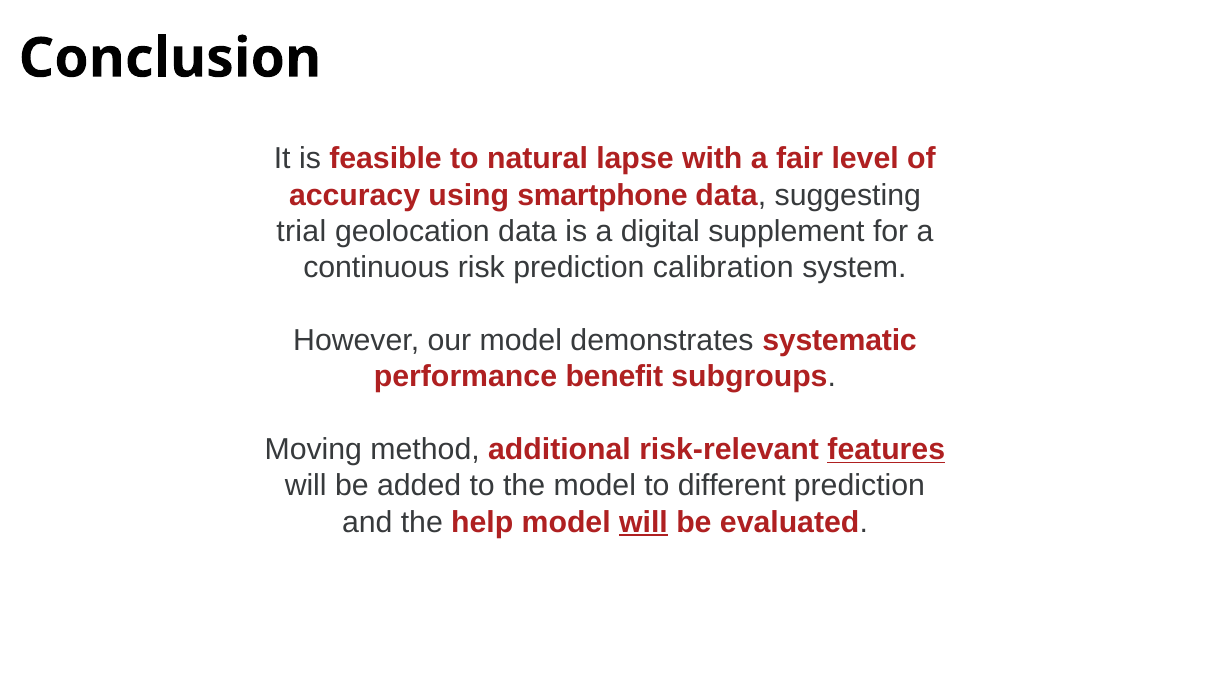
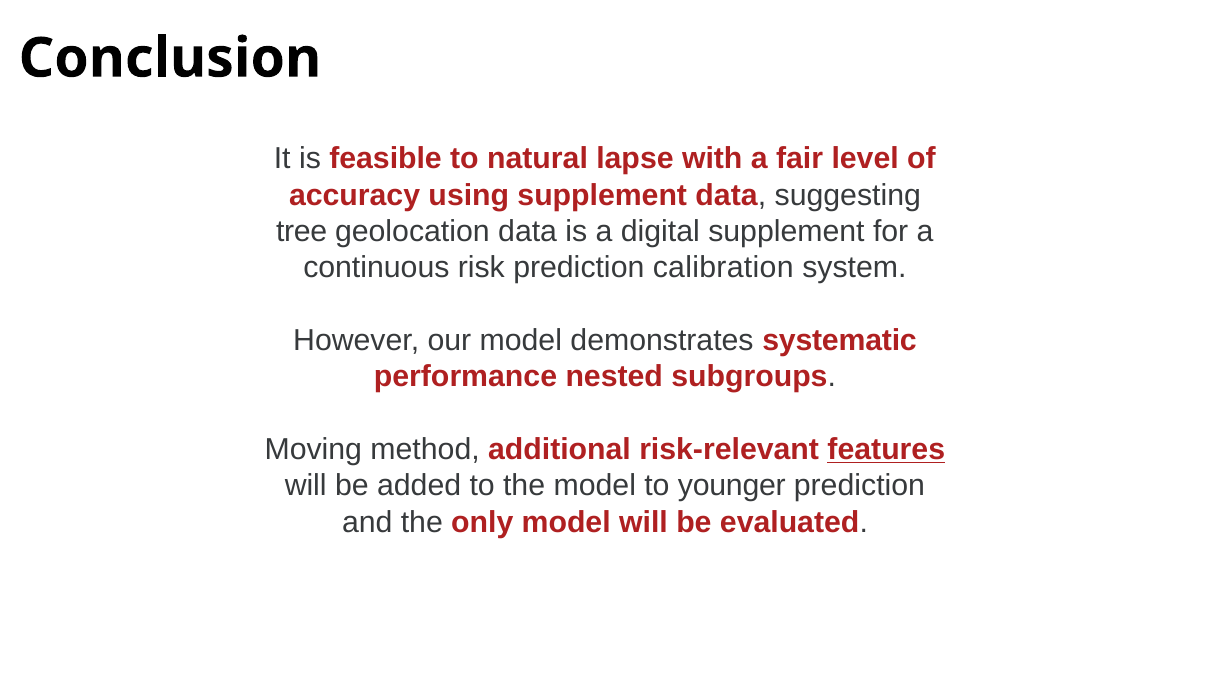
using smartphone: smartphone -> supplement
trial: trial -> tree
benefit: benefit -> nested
different: different -> younger
help: help -> only
will at (643, 522) underline: present -> none
